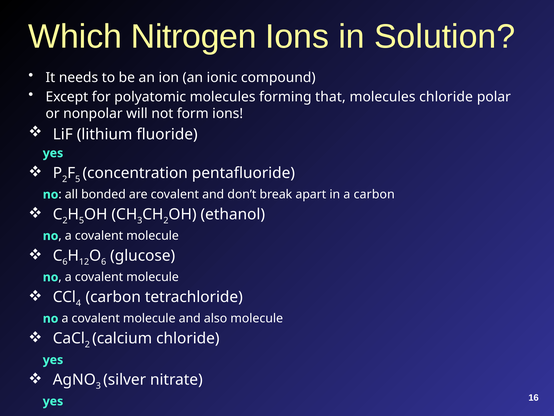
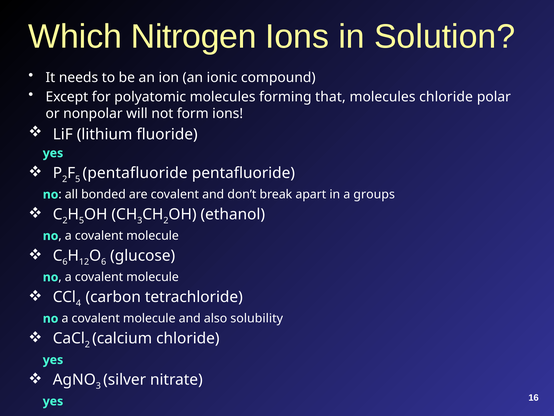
concentration at (135, 173): concentration -> pentafluoride
a carbon: carbon -> groups
also molecule: molecule -> solubility
